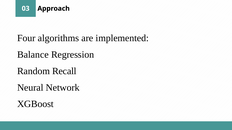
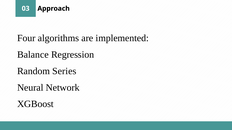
Recall: Recall -> Series
